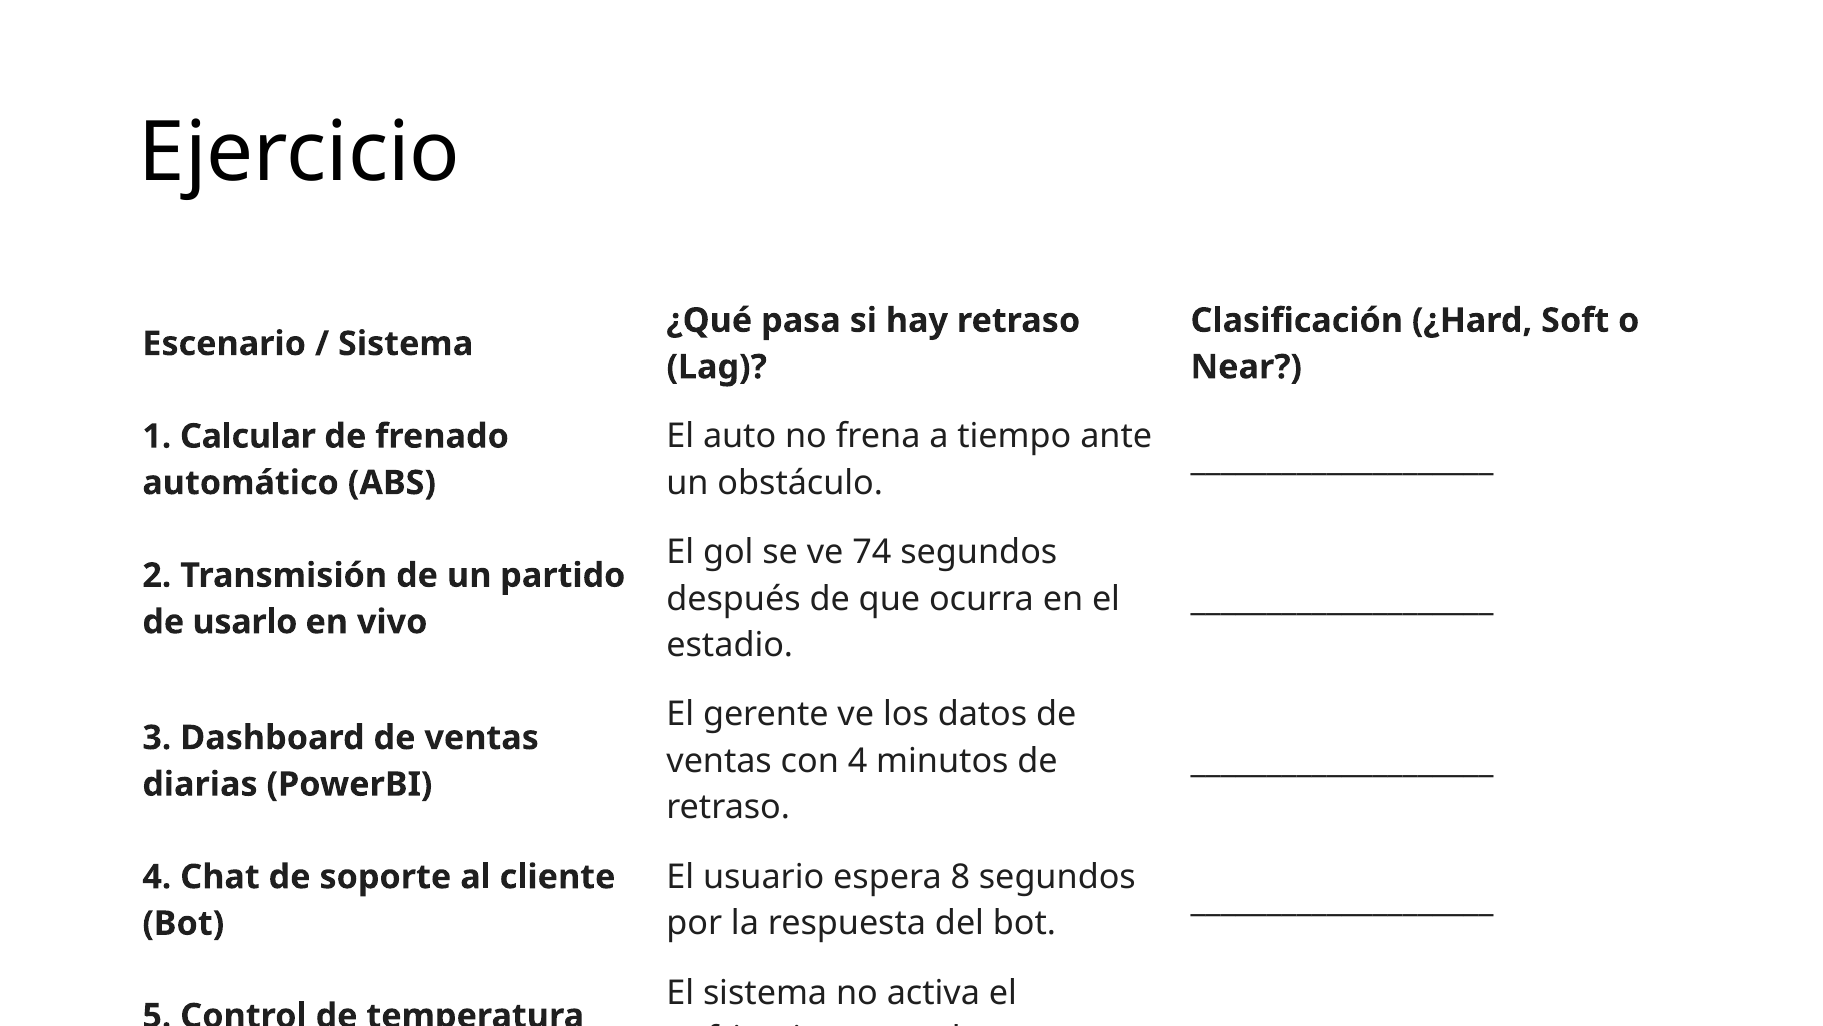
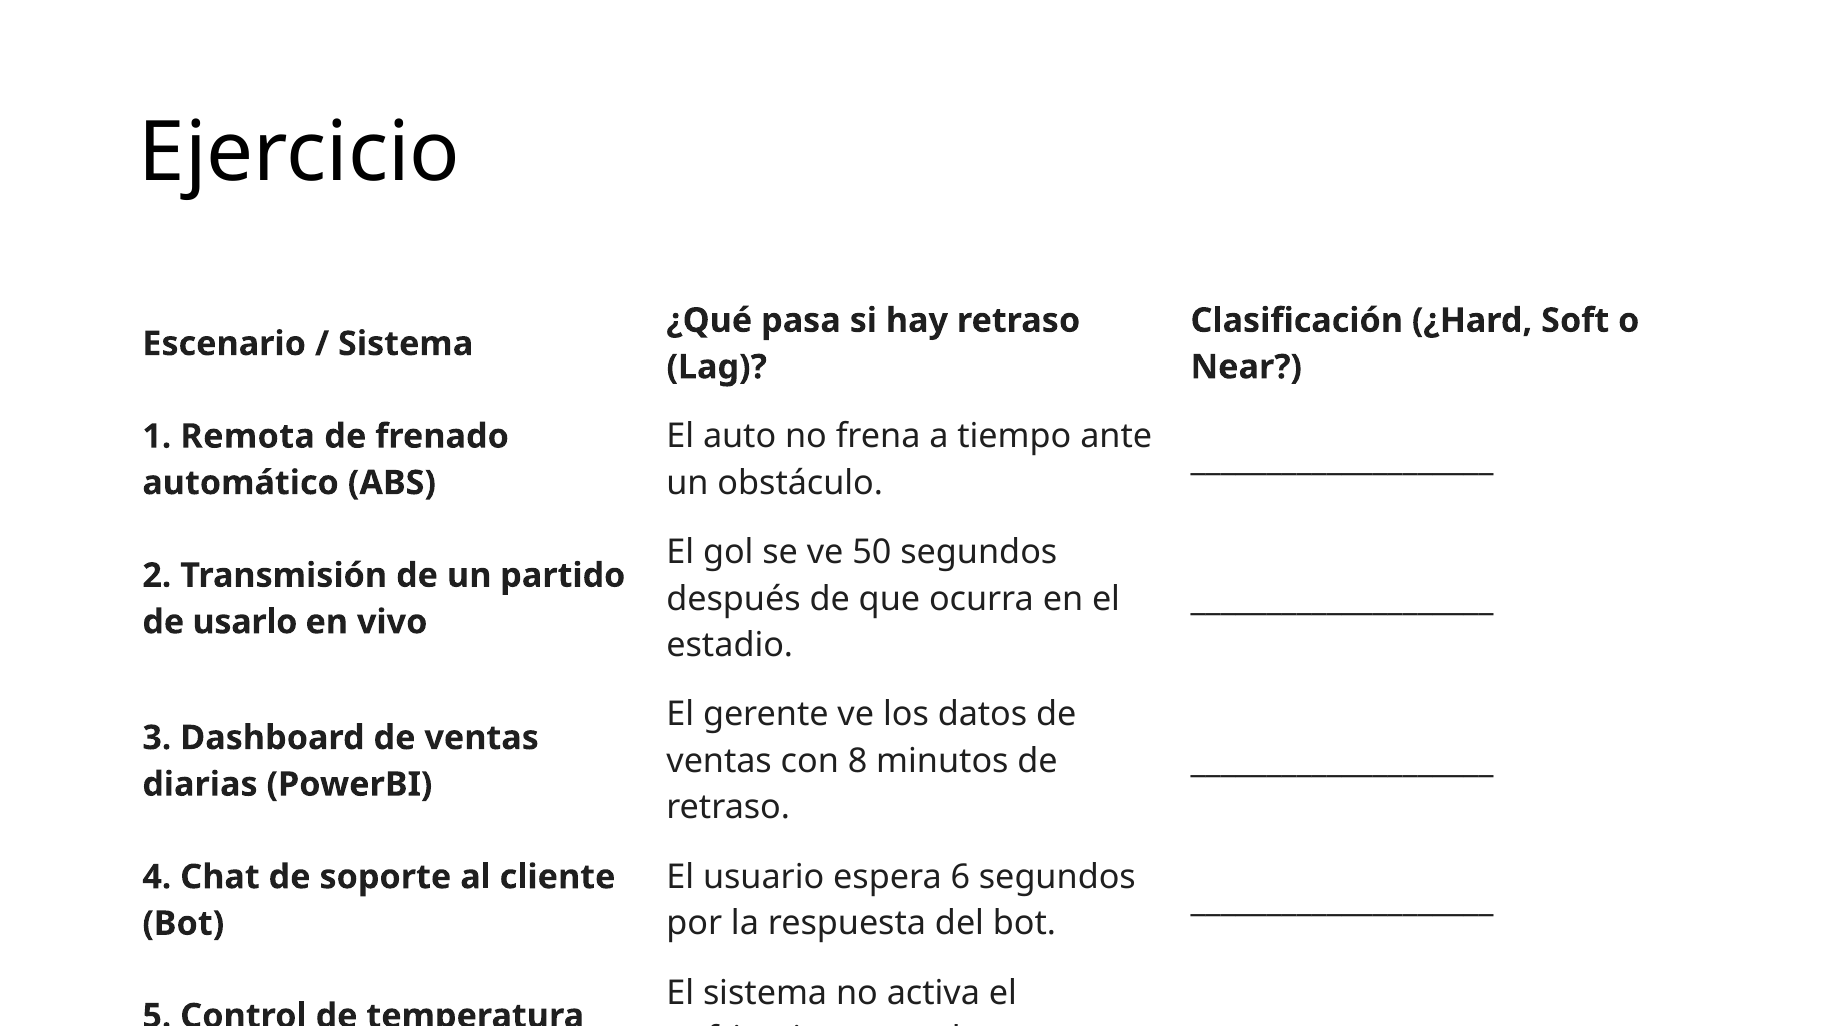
Calcular: Calcular -> Remota
74: 74 -> 50
con 4: 4 -> 8
8: 8 -> 6
